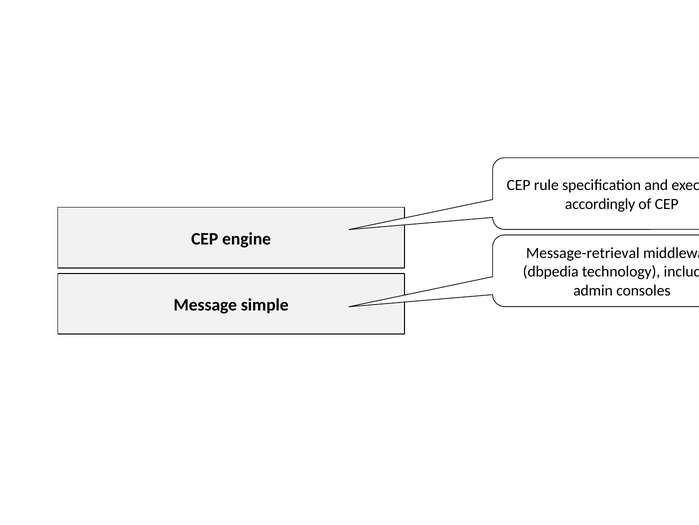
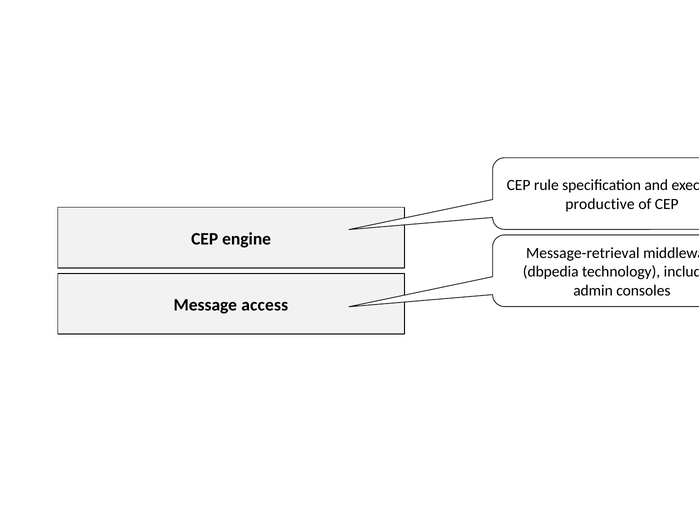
accordingly: accordingly -> productive
simple: simple -> access
